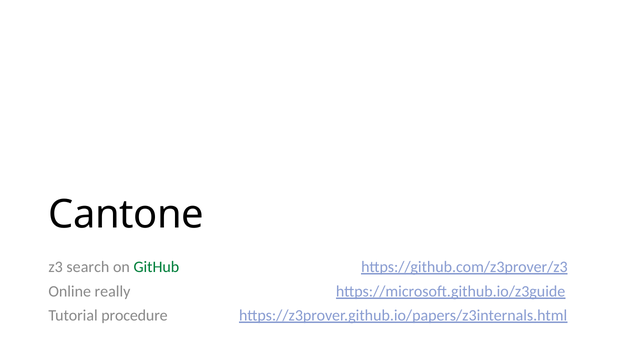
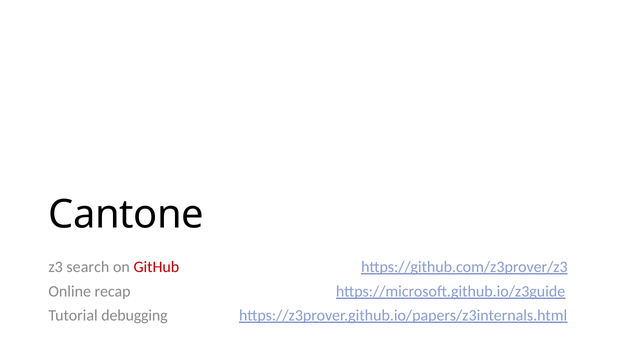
GitHub colour: green -> red
really: really -> recap
procedure: procedure -> debugging
